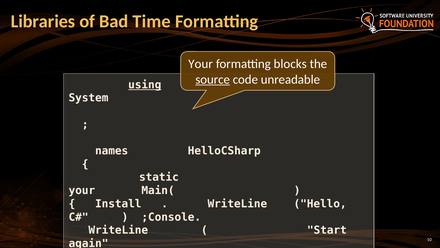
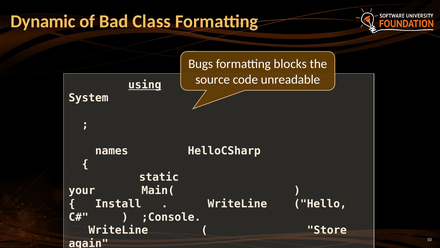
Libraries: Libraries -> Dynamic
Time: Time -> Class
Your at (201, 64): Your -> Bugs
source underline: present -> none
Start: Start -> Store
